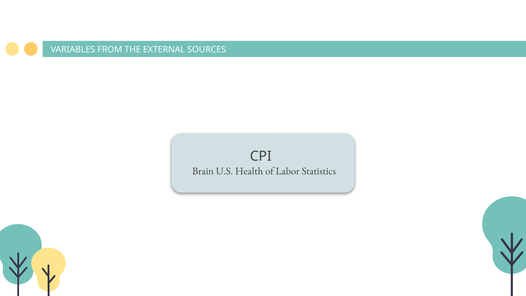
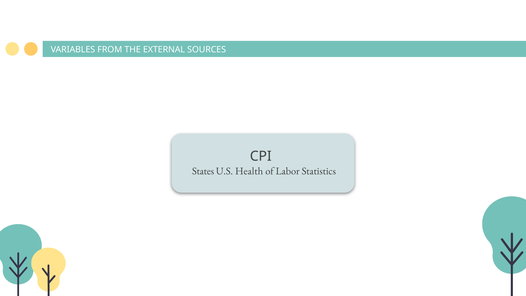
Brain: Brain -> States
